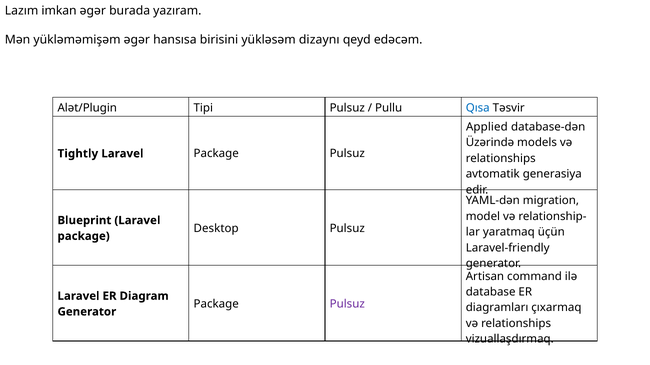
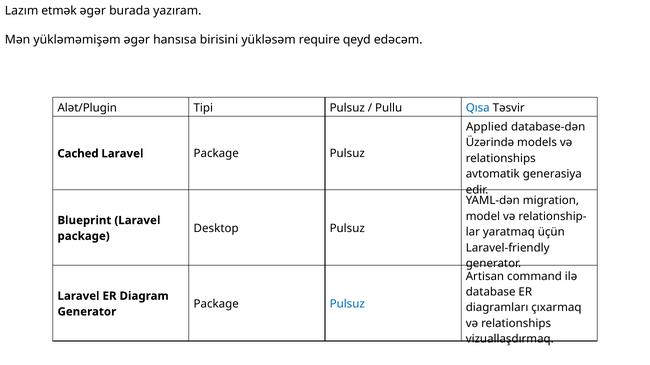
imkan: imkan -> etmək
dizaynı: dizaynı -> require
Tightly: Tightly -> Cached
Pulsuz at (347, 304) colour: purple -> blue
